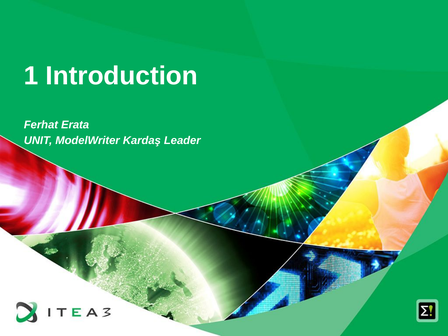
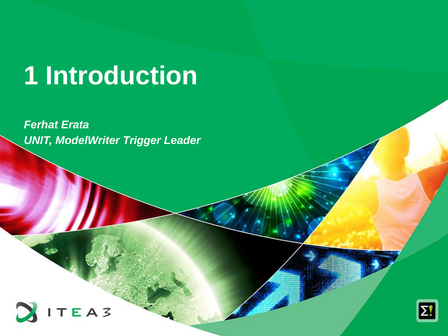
Kardaş: Kardaş -> Trigger
